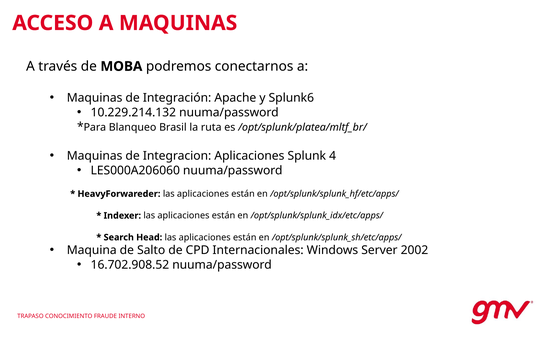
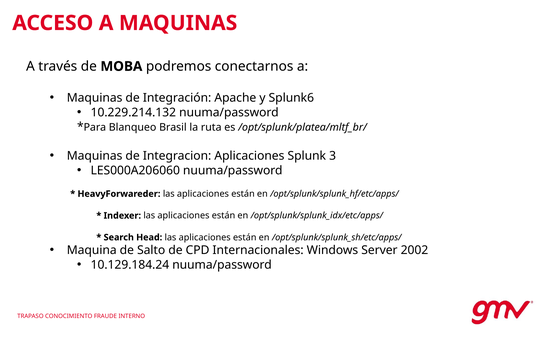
4: 4 -> 3
16.702.908.52: 16.702.908.52 -> 10.129.184.24
